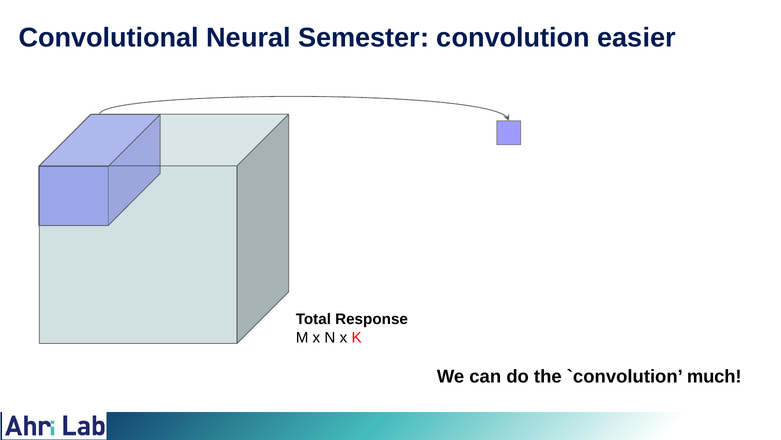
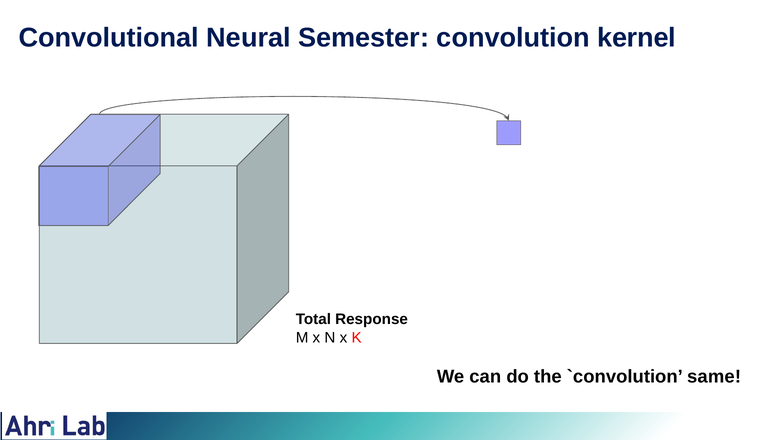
easier: easier -> kernel
much: much -> same
